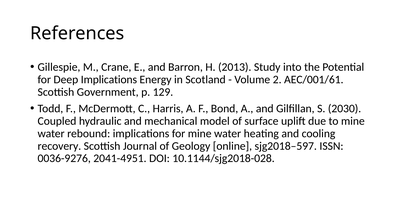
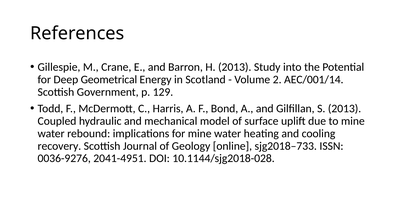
Deep Implications: Implications -> Geometrical
AEC/001/61: AEC/001/61 -> AEC/001/14
S 2030: 2030 -> 2013
sjg2018–597: sjg2018–597 -> sjg2018–733
